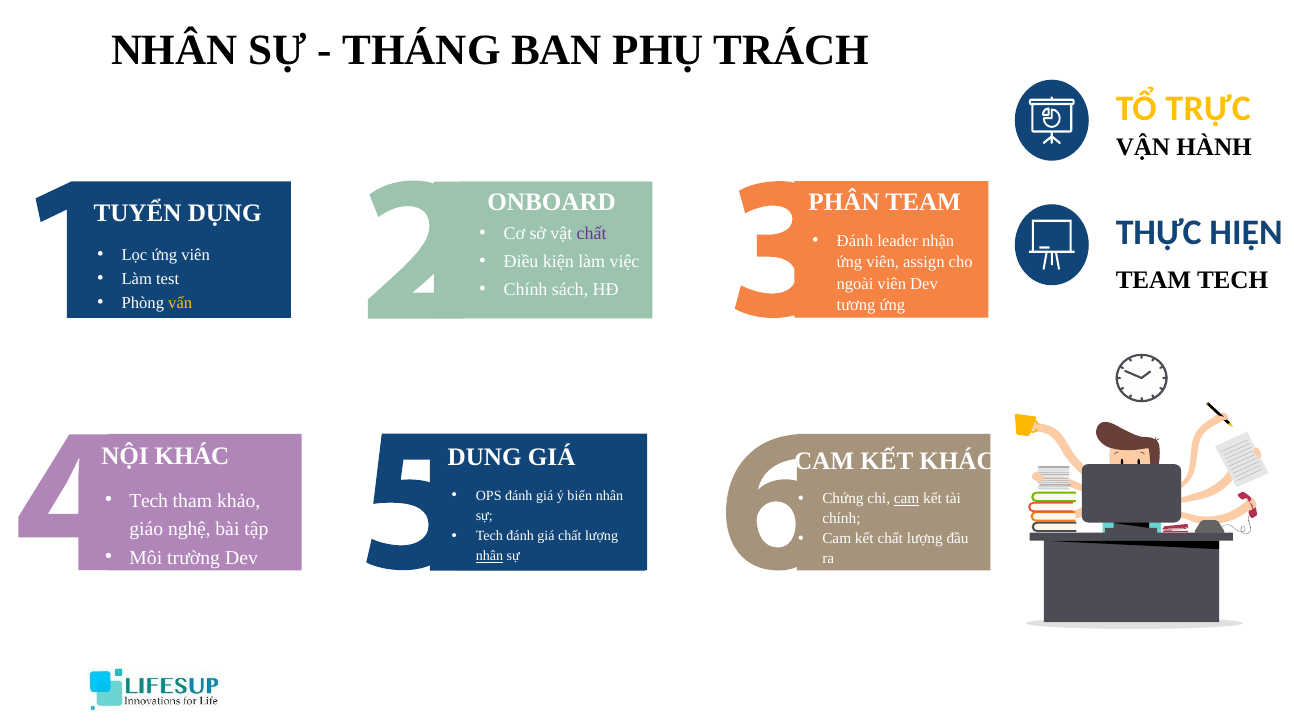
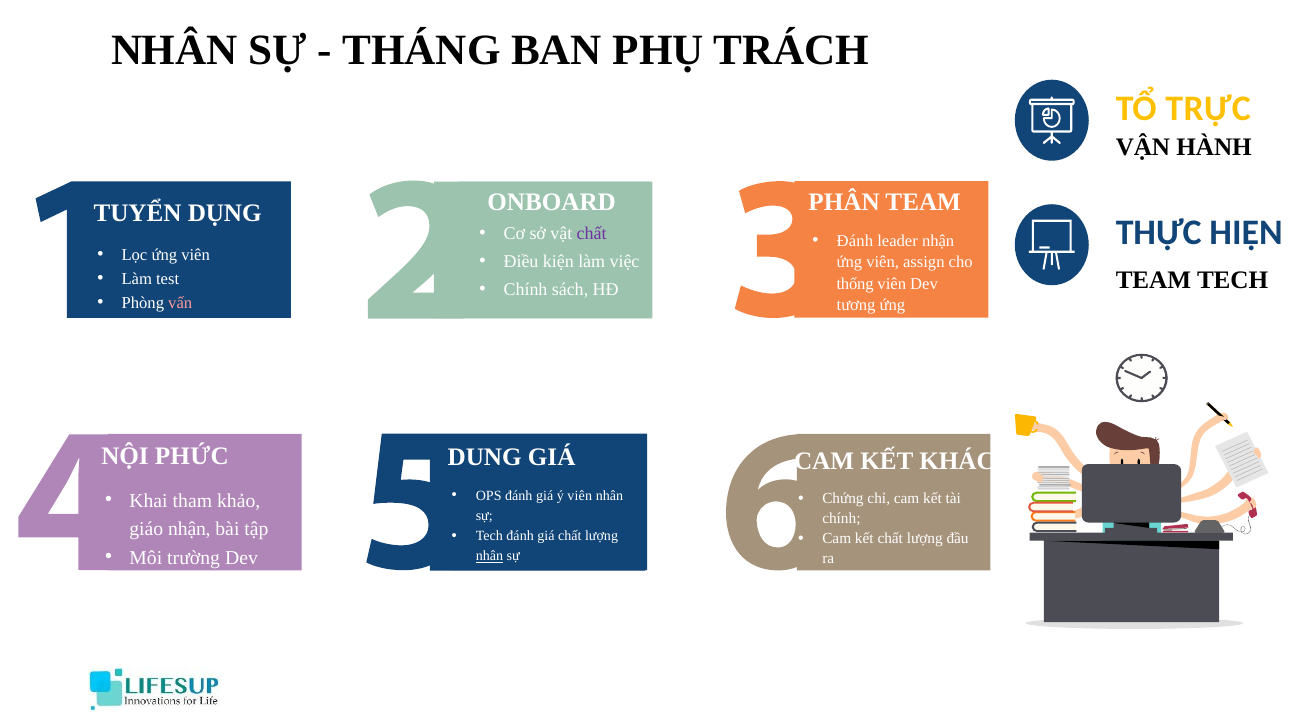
ngoài: ngoài -> thống
vấn colour: yellow -> pink
NỘI KHÁC: KHÁC -> PHỨC
ý biến: biến -> viên
Tech at (149, 500): Tech -> Khai
cam at (907, 499) underline: present -> none
giáo nghệ: nghệ -> nhận
